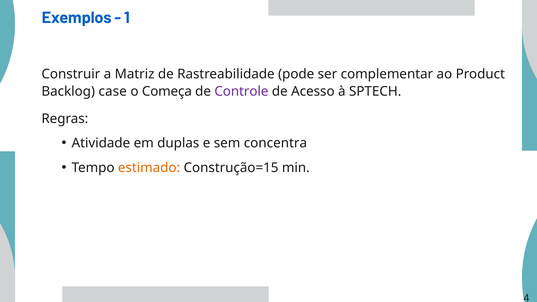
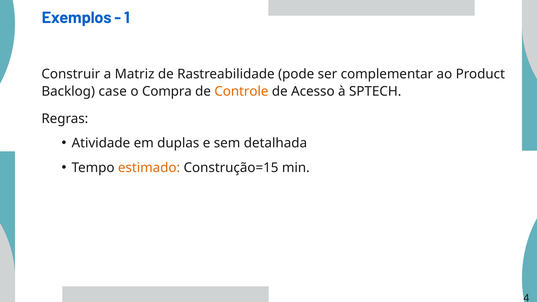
Começa: Começa -> Compra
Controle colour: purple -> orange
concentra: concentra -> detalhada
